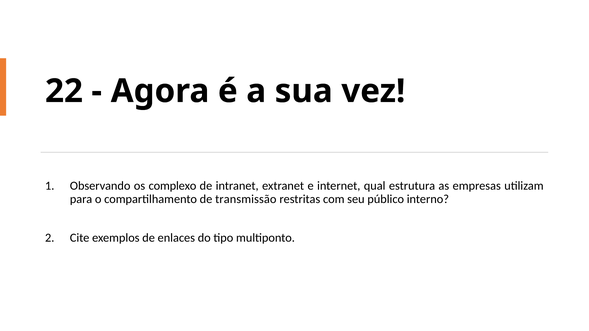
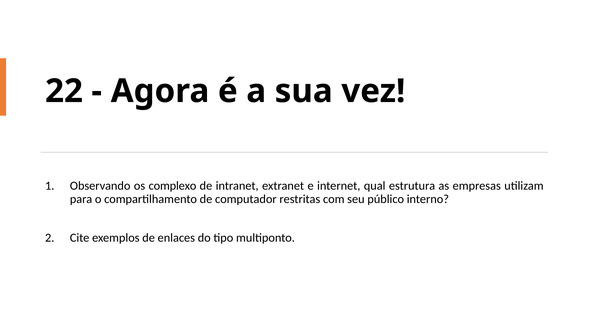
transmissão: transmissão -> computador
